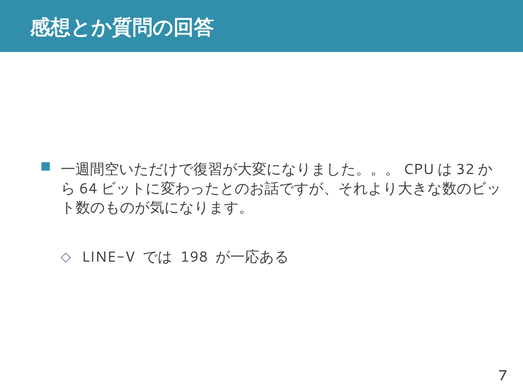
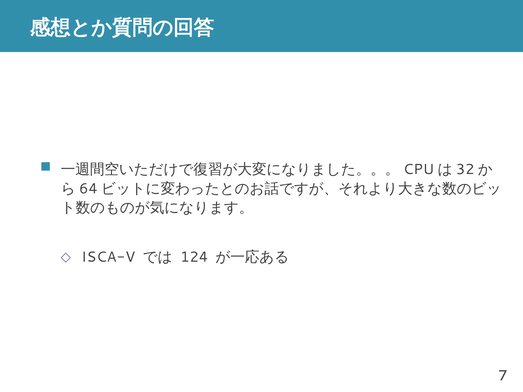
LINE-V: LINE-V -> ISCA-V
198: 198 -> 124
